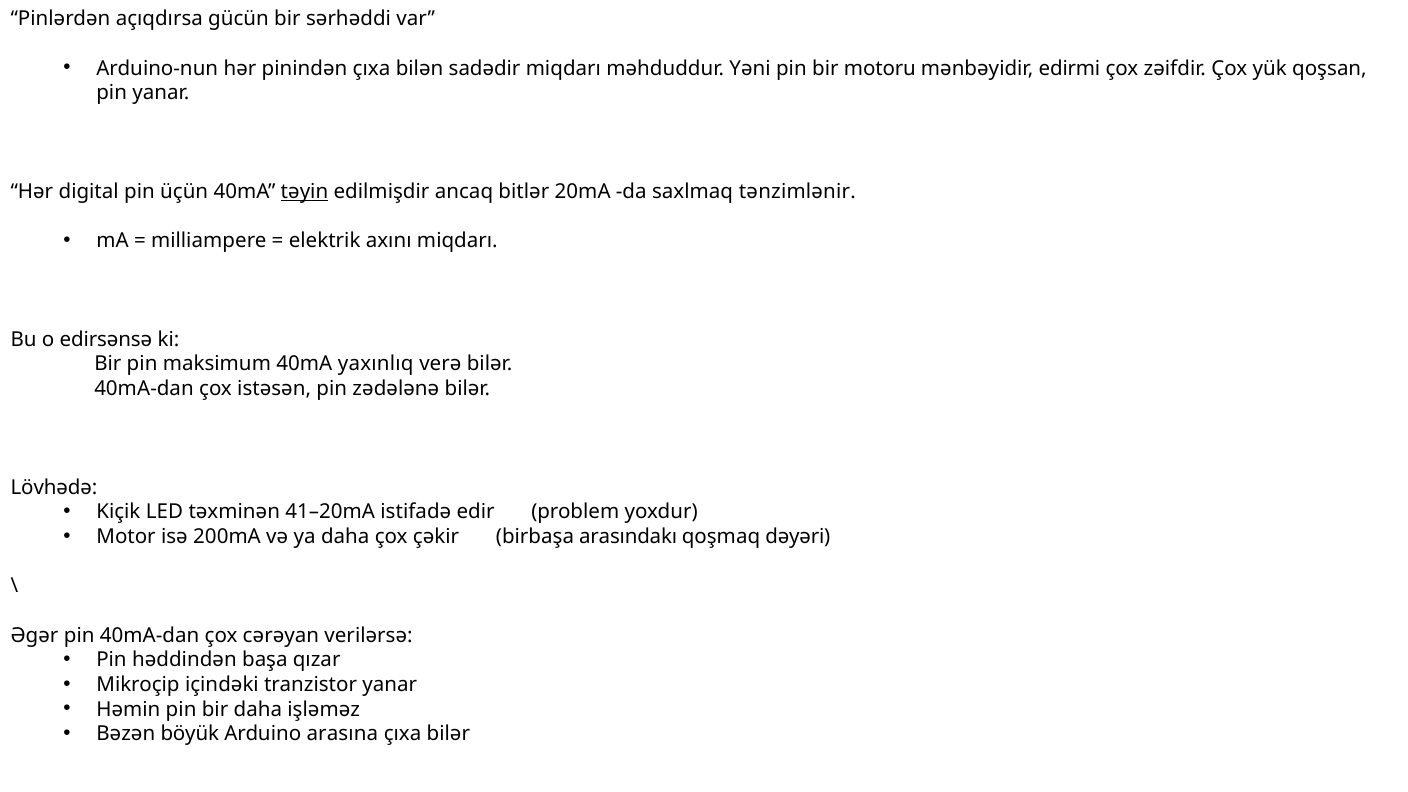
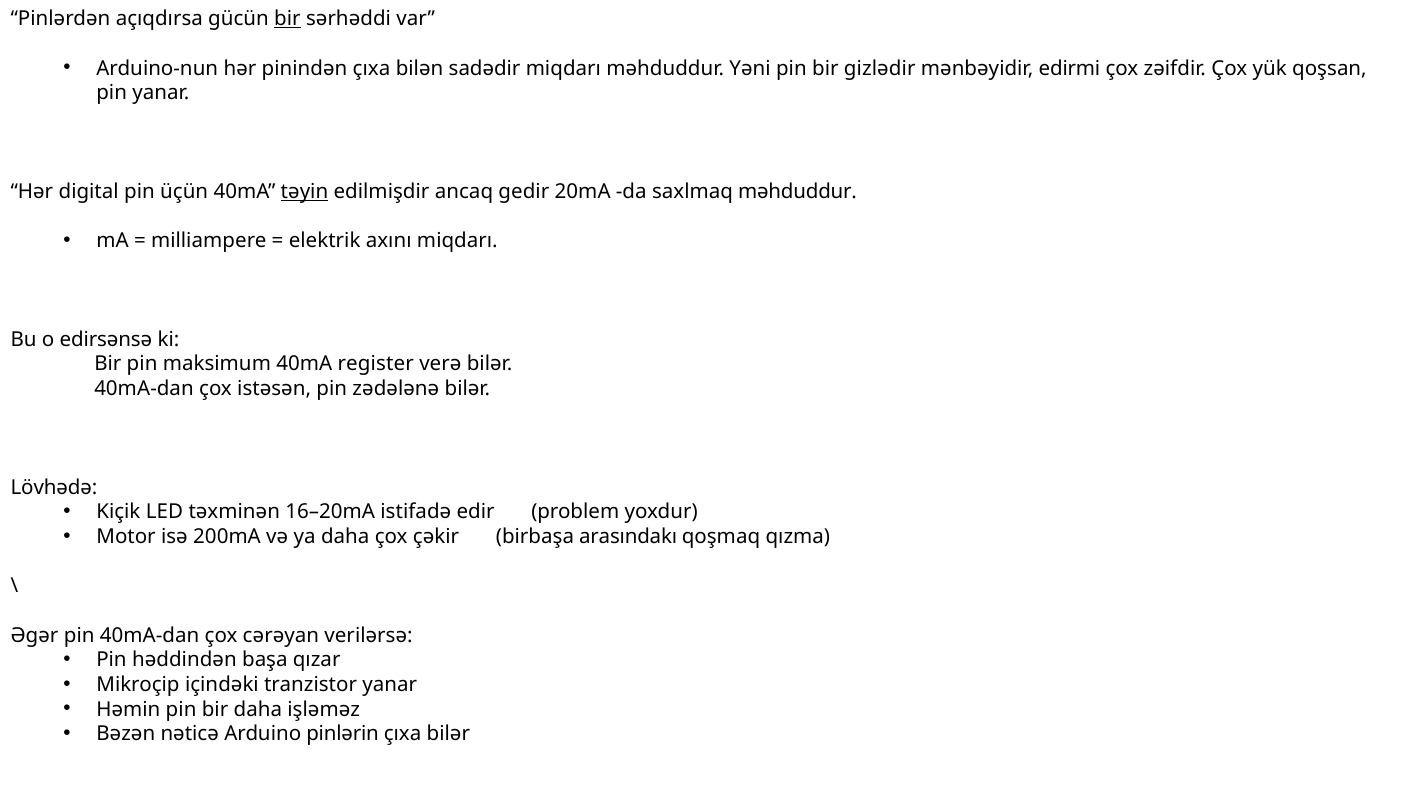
bir at (287, 19) underline: none -> present
motoru: motoru -> gizlədir
bitlər: bitlər -> gedir
saxlmaq tənzimlənir: tənzimlənir -> məhduddur
yaxınlıq: yaxınlıq -> register
41–20mA: 41–20mA -> 16–20mA
dəyəri: dəyəri -> qızma
böyük: böyük -> nəticə
arasına: arasına -> pinlərin
